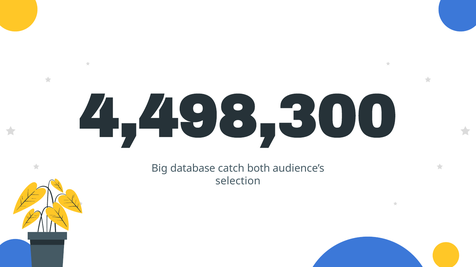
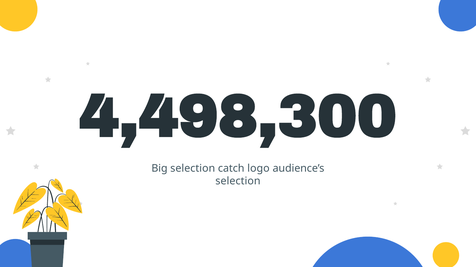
Big database: database -> selection
both: both -> logo
